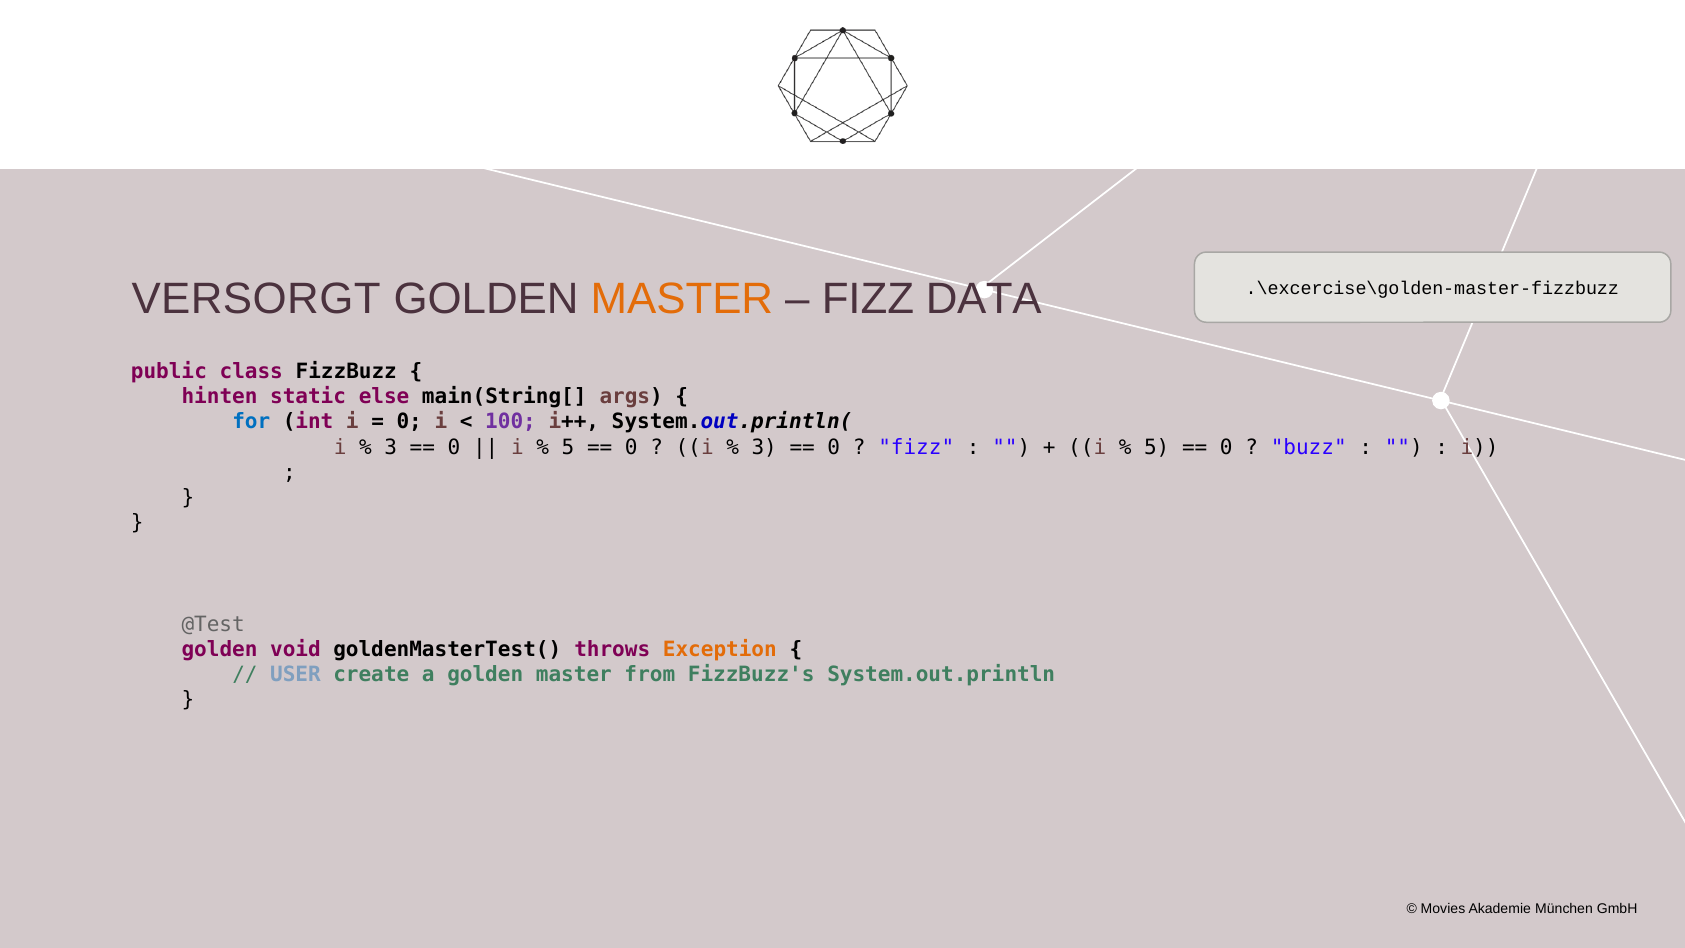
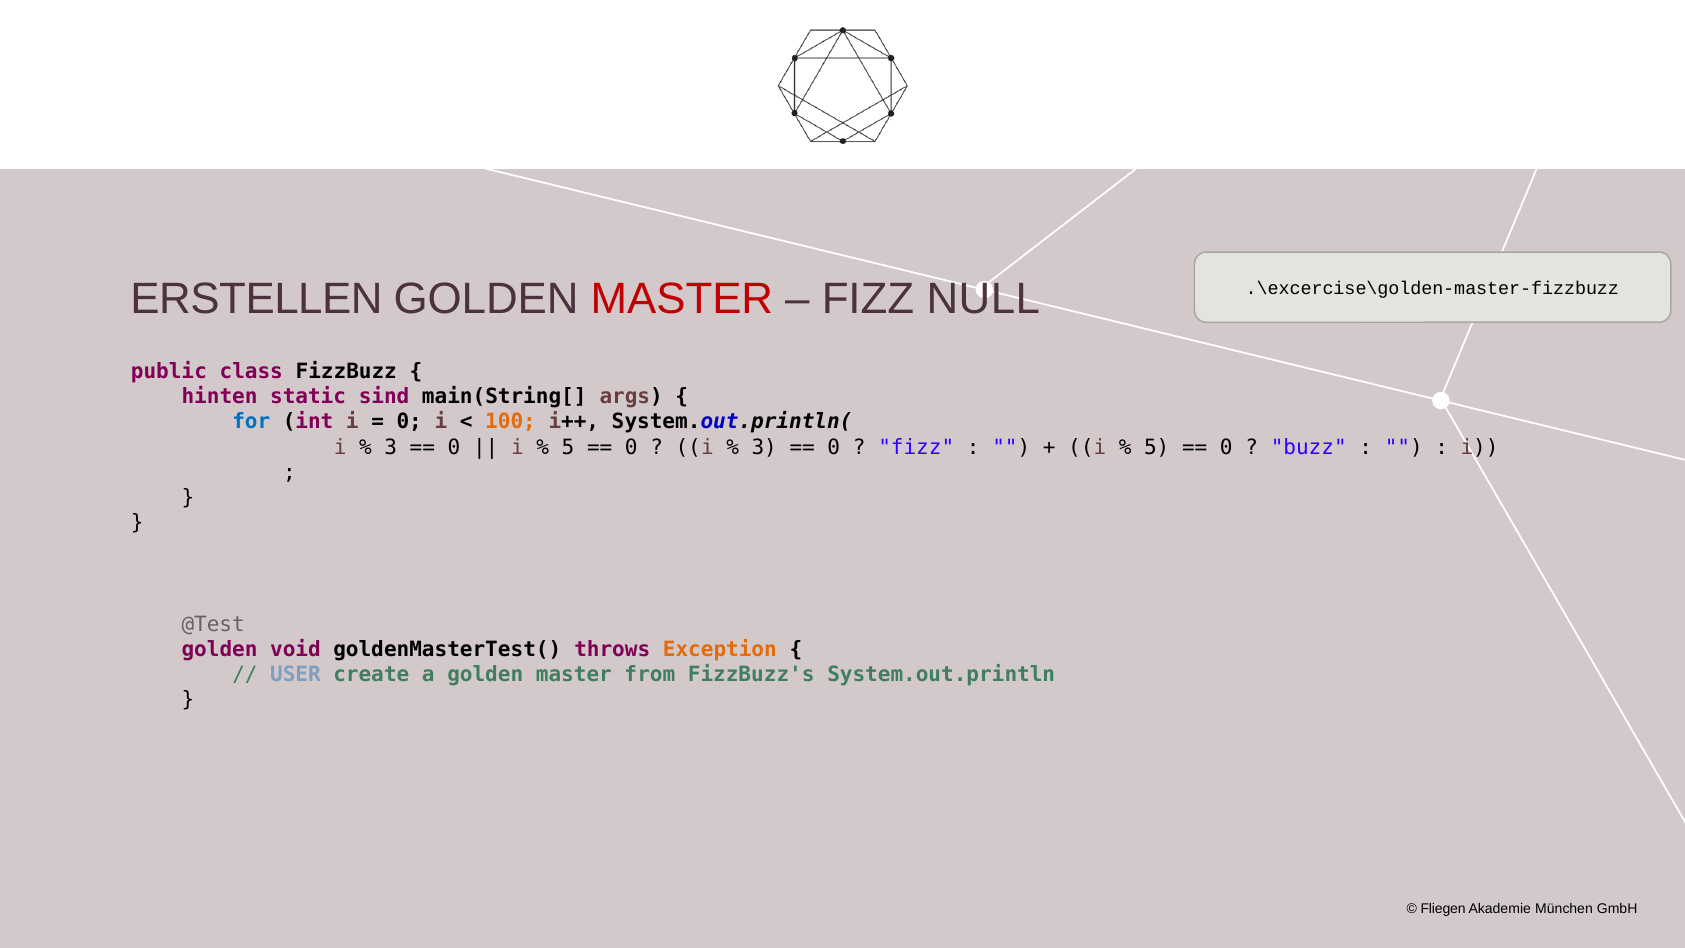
VERSORGT: VERSORGT -> ERSTELLEN
MASTER at (682, 298) colour: orange -> red
DATA: DATA -> NULL
else: else -> sind
100 colour: purple -> orange
Movies: Movies -> Fliegen
